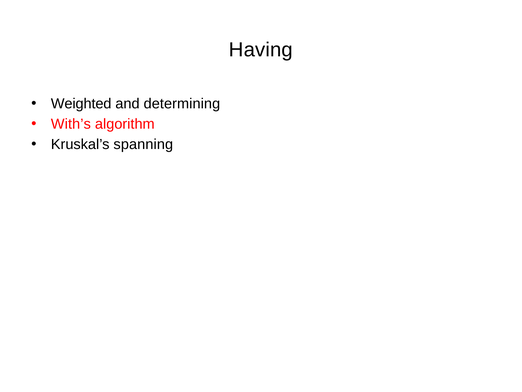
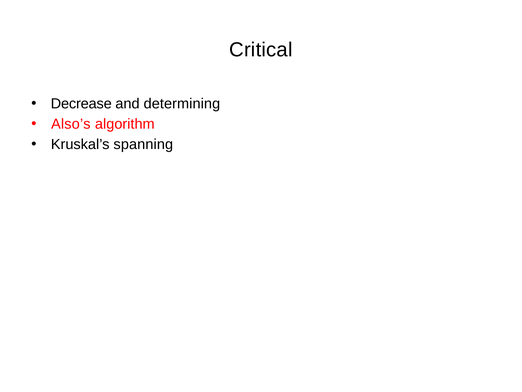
Having: Having -> Critical
Weighted: Weighted -> Decrease
With’s: With’s -> Also’s
